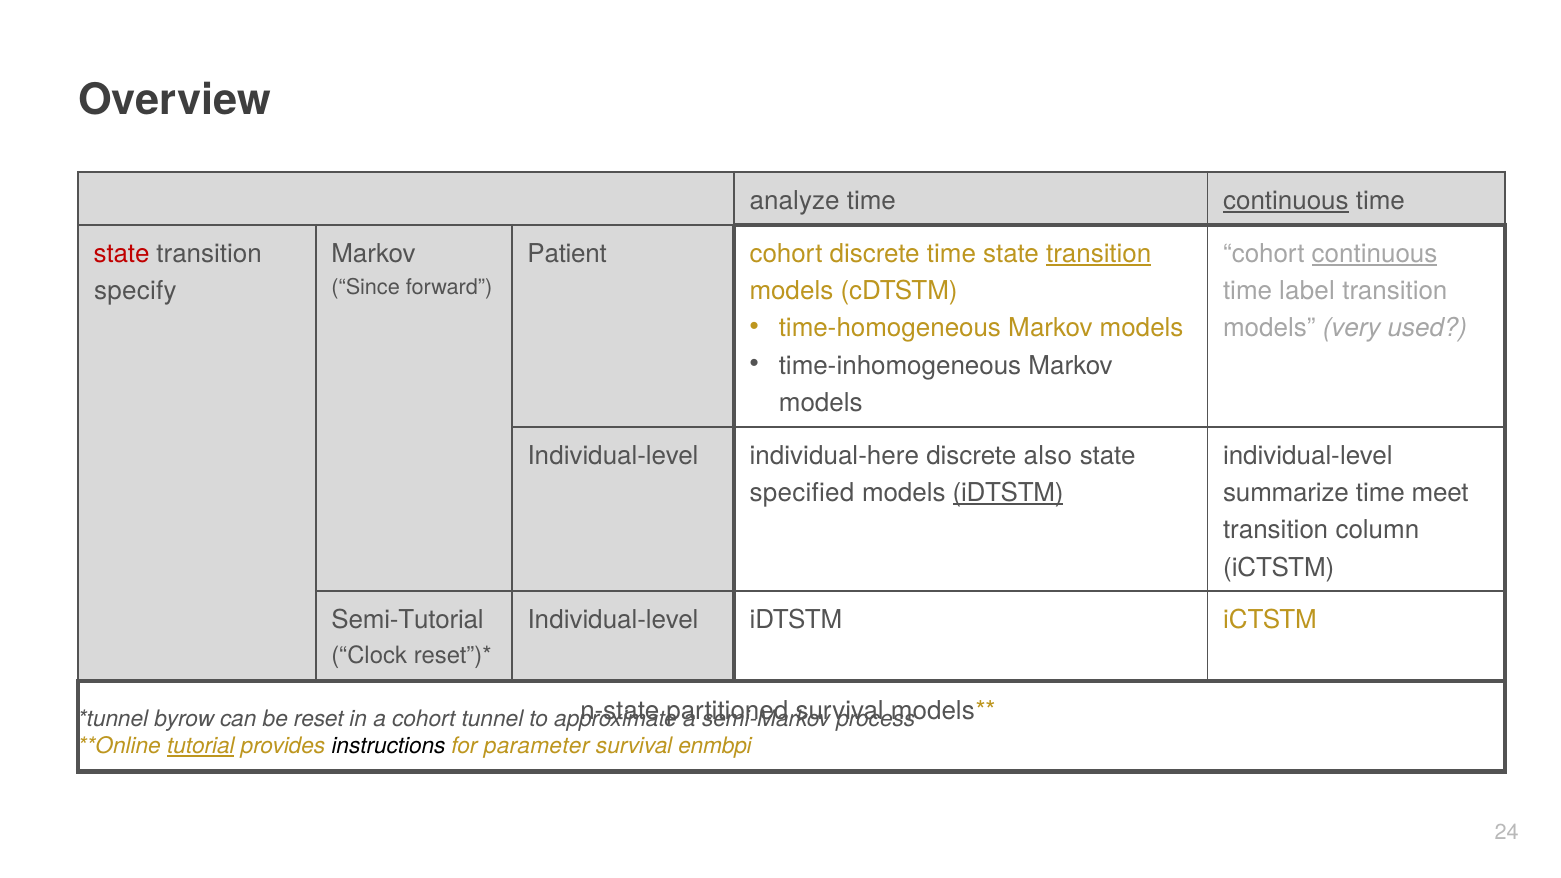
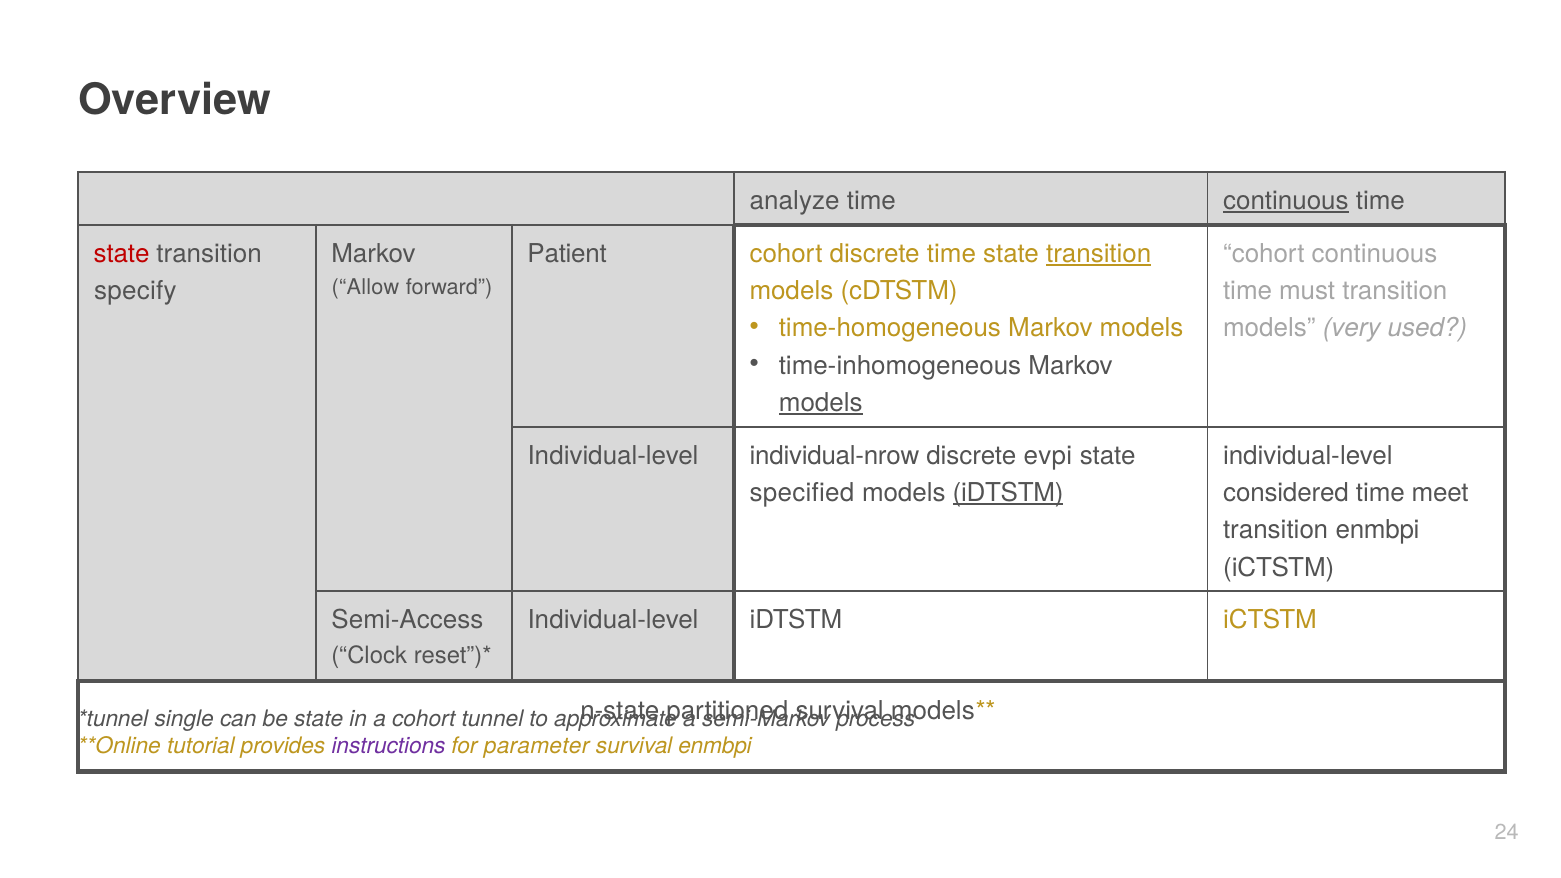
continuous at (1375, 254) underline: present -> none
Since: Since -> Allow
label: label -> must
models at (821, 403) underline: none -> present
individual-here: individual-here -> individual-nrow
also: also -> evpi
summarize: summarize -> considered
transition column: column -> enmbpi
Semi-Tutorial: Semi-Tutorial -> Semi-Access
byrow: byrow -> single
be reset: reset -> state
tutorial underline: present -> none
instructions colour: black -> purple
